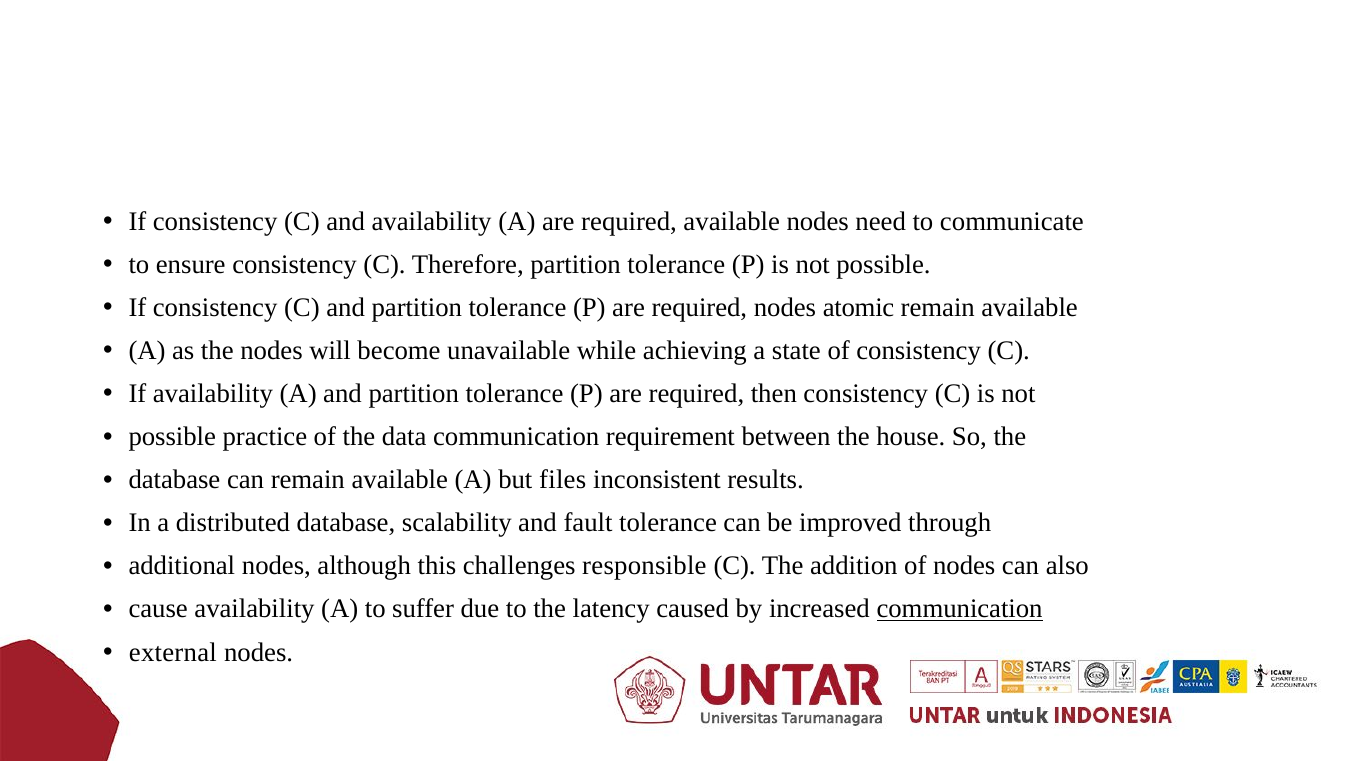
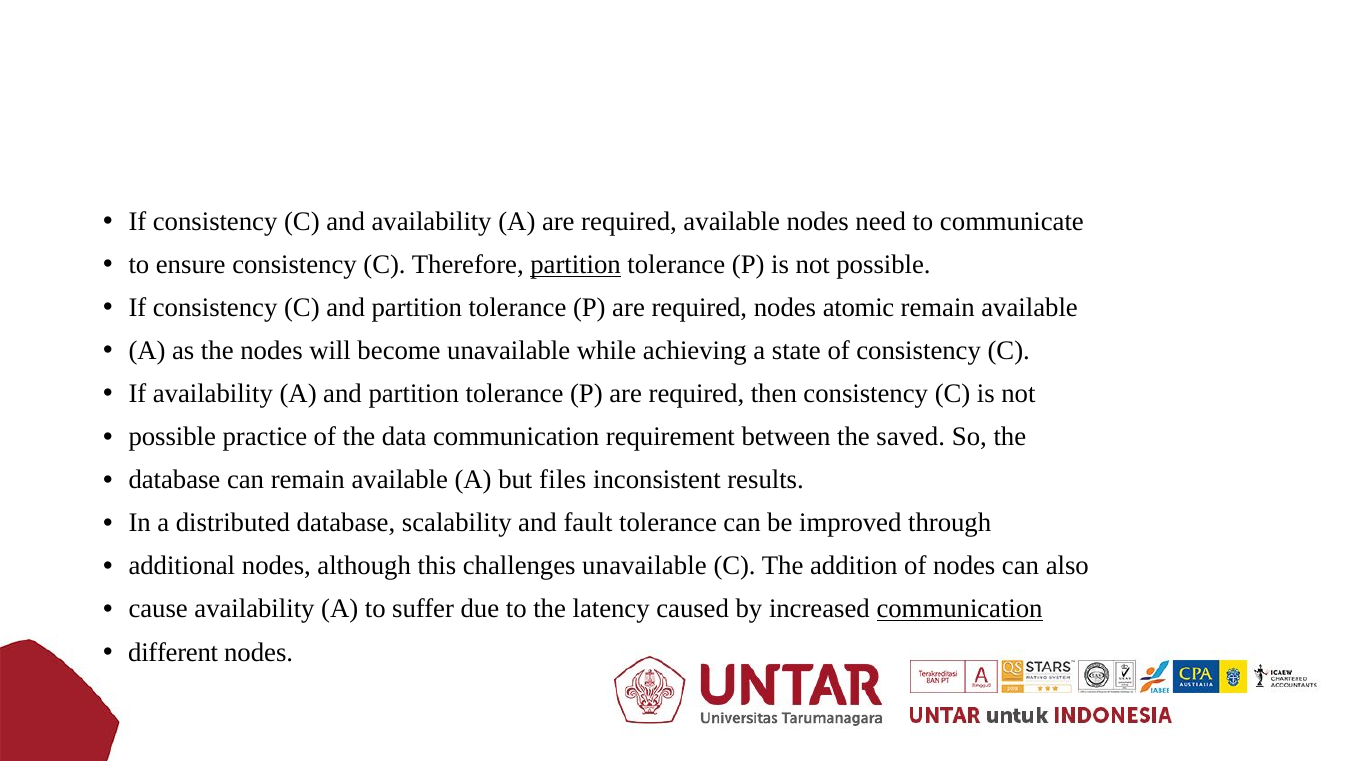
partition at (576, 265) underline: none -> present
house: house -> saved
challenges responsible: responsible -> unavailable
external: external -> different
